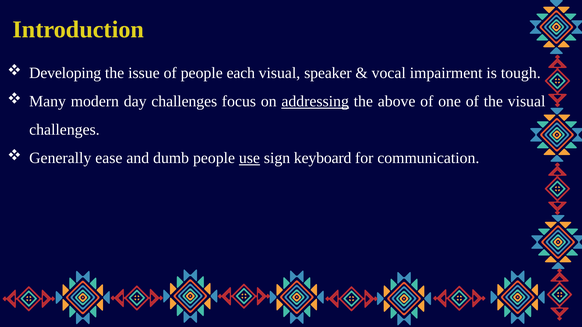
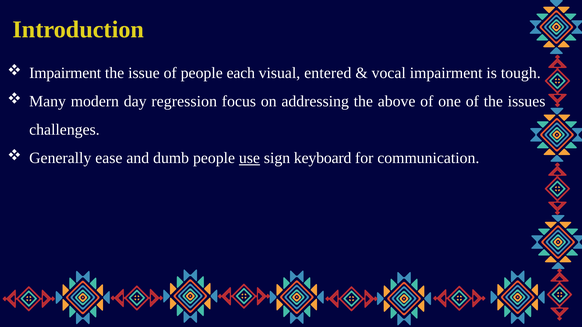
Developing at (65, 73): Developing -> Impairment
speaker: speaker -> entered
day challenges: challenges -> regression
addressing underline: present -> none
the visual: visual -> issues
